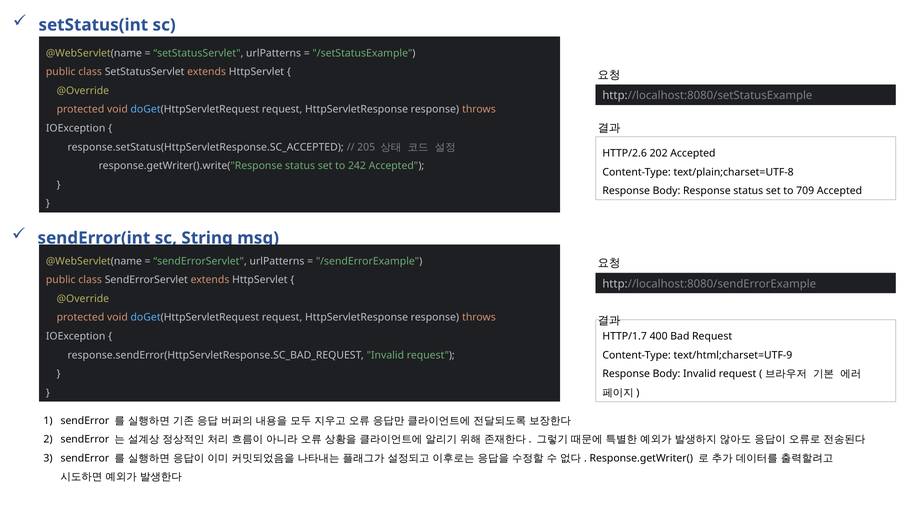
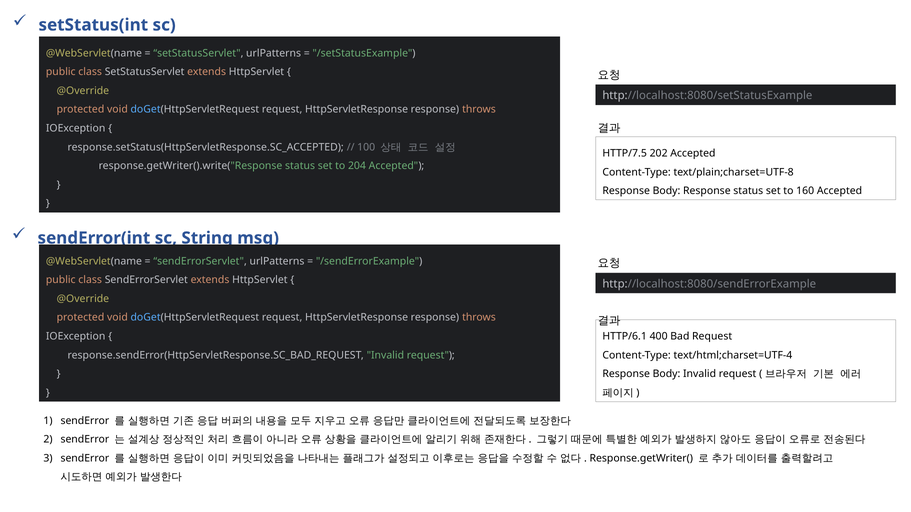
205: 205 -> 100
HTTP/2.6: HTTP/2.6 -> HTTP/7.5
242: 242 -> 204
709: 709 -> 160
HTTP/1.7: HTTP/1.7 -> HTTP/6.1
text/html;charset=UTF-9: text/html;charset=UTF-9 -> text/html;charset=UTF-4
